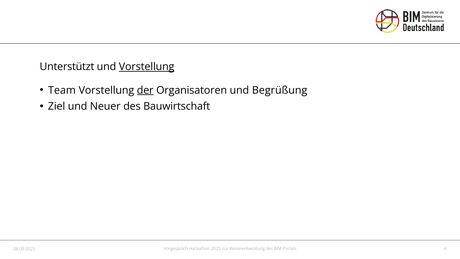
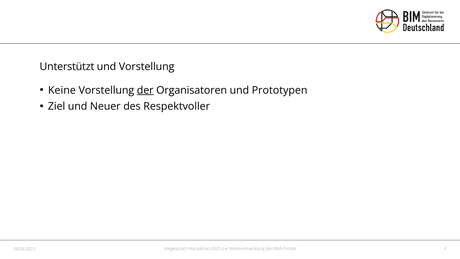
Vorstellung at (147, 67) underline: present -> none
Team: Team -> Keine
Begrüßung: Begrüßung -> Prototypen
Bauwirtschaft: Bauwirtschaft -> Respektvoller
